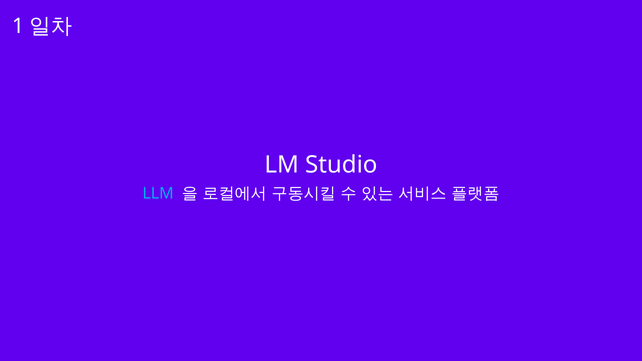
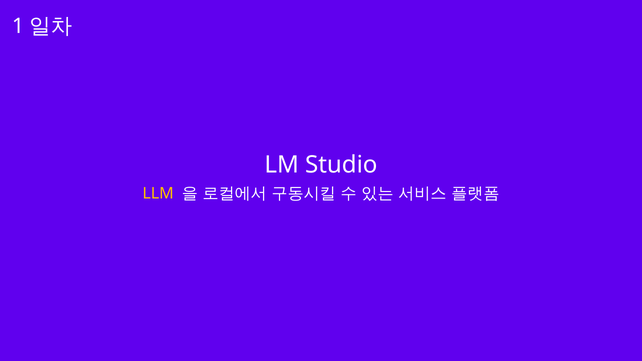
LLM colour: light blue -> yellow
